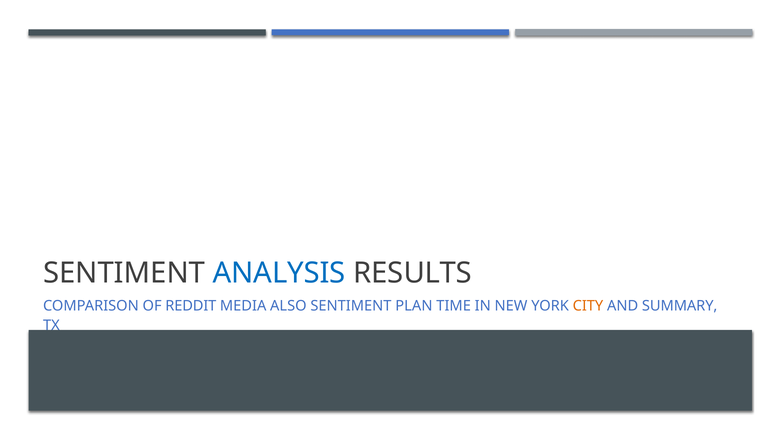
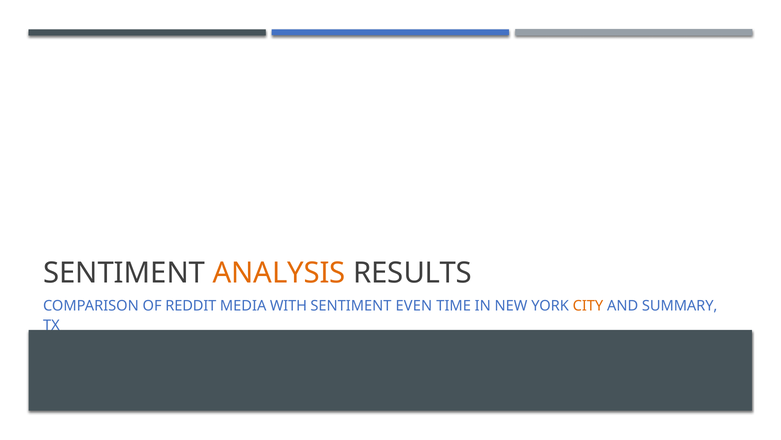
ANALYSIS colour: blue -> orange
ALSO: ALSO -> WITH
PLAN: PLAN -> EVEN
